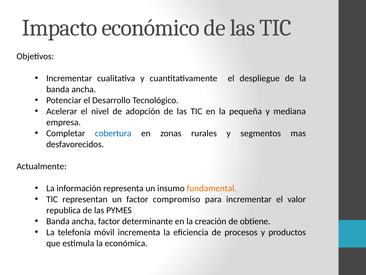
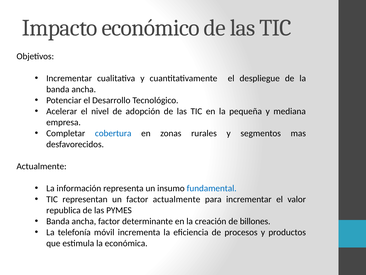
fundamental colour: orange -> blue
factor compromiso: compromiso -> actualmente
obtiene: obtiene -> billones
